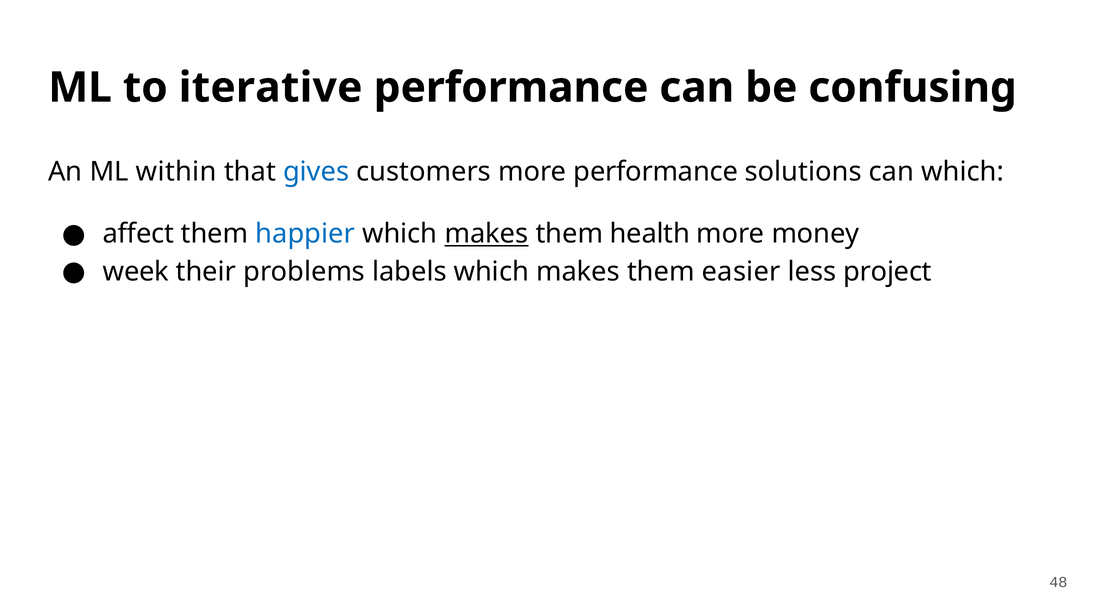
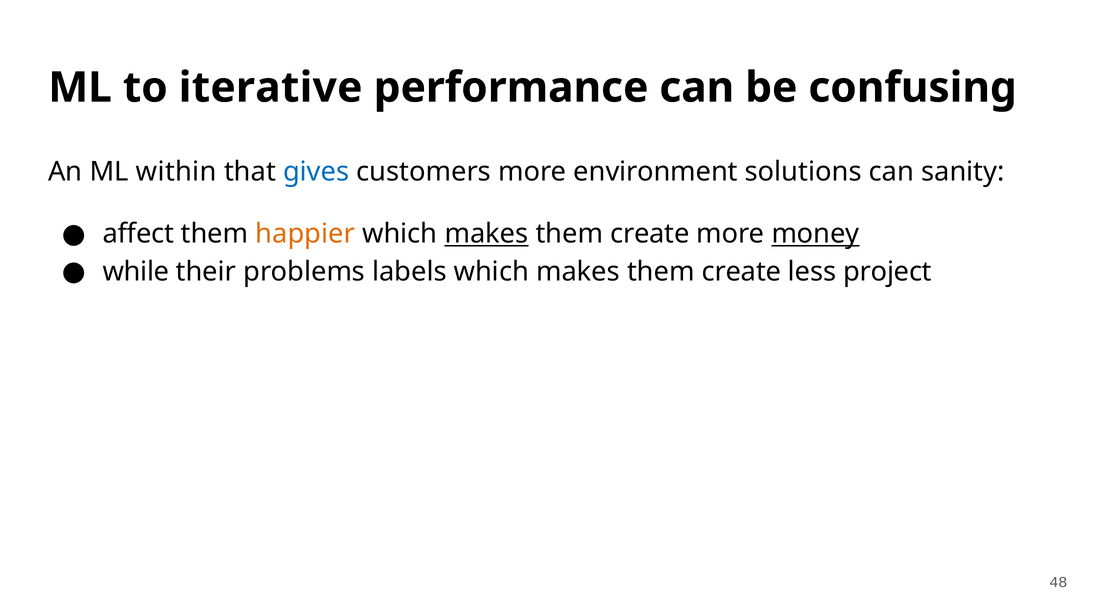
more performance: performance -> environment
can which: which -> sanity
happier colour: blue -> orange
health at (650, 234): health -> create
money underline: none -> present
week: week -> while
easier at (741, 272): easier -> create
